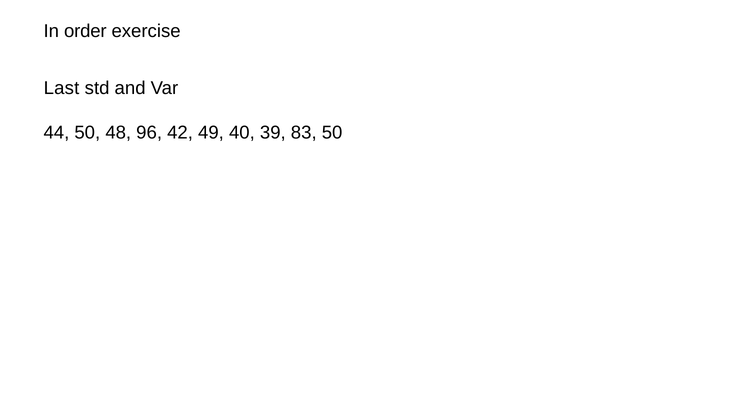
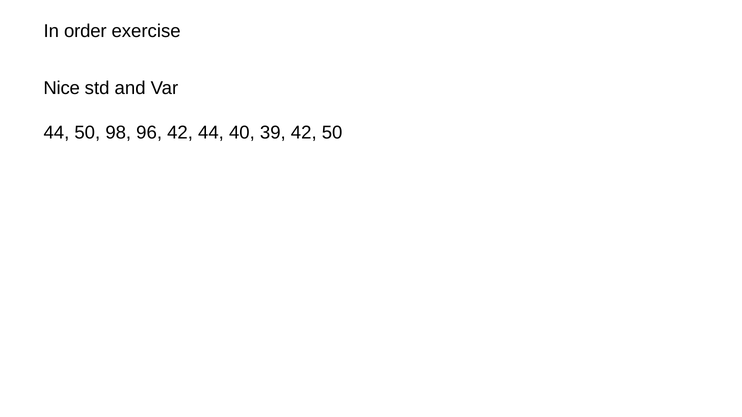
Last: Last -> Nice
48: 48 -> 98
42 49: 49 -> 44
39 83: 83 -> 42
